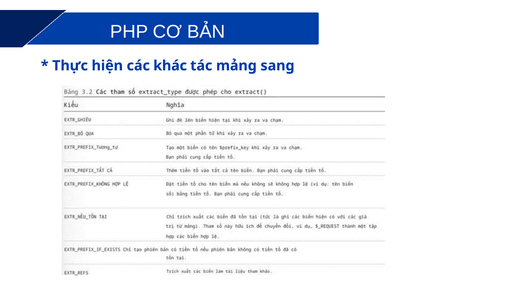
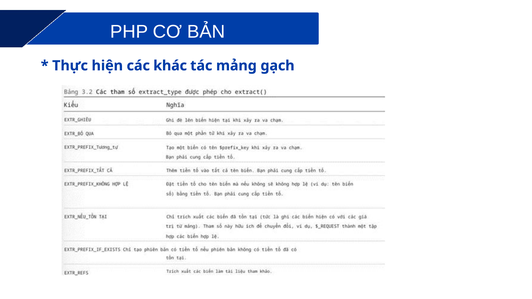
sang: sang -> gạch
